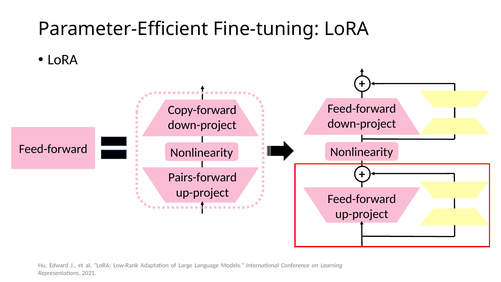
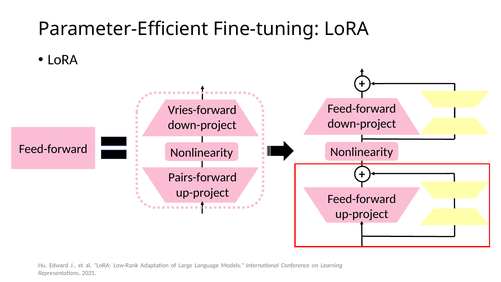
Copy-forward: Copy-forward -> Vries-forward
